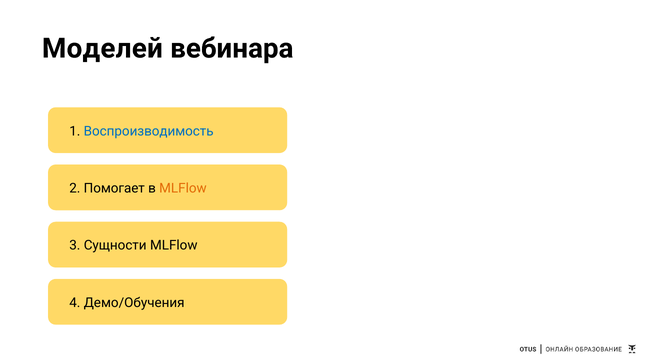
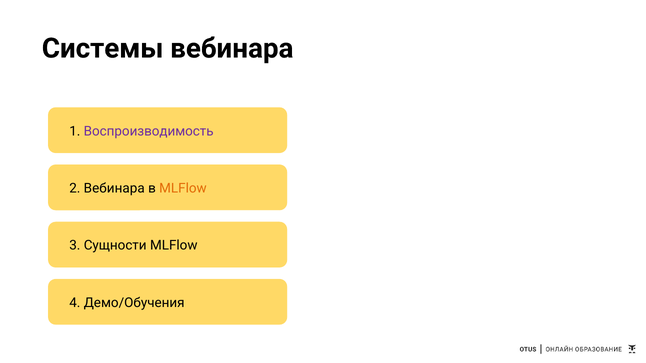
Моделей: Моделей -> Системы
Воспроизводимость colour: blue -> purple
2 Помогает: Помогает -> Вебинара
